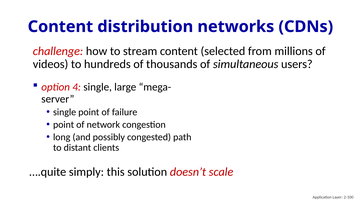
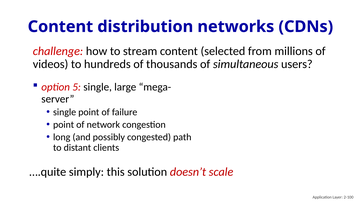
4: 4 -> 5
